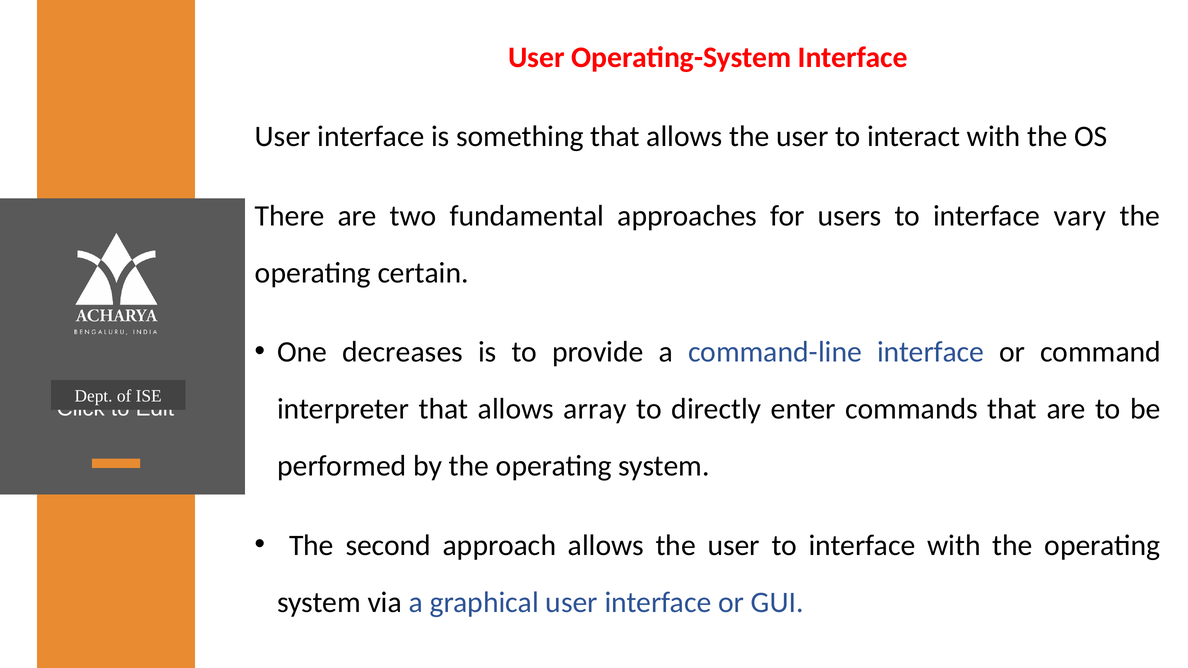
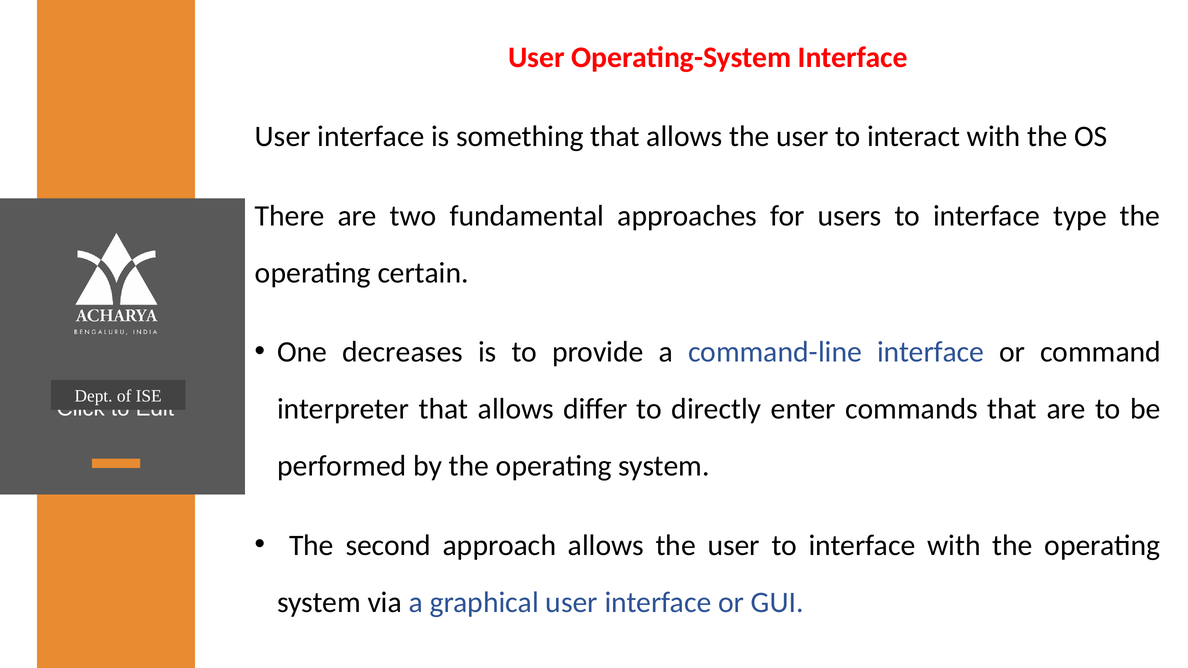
vary: vary -> type
array: array -> differ
